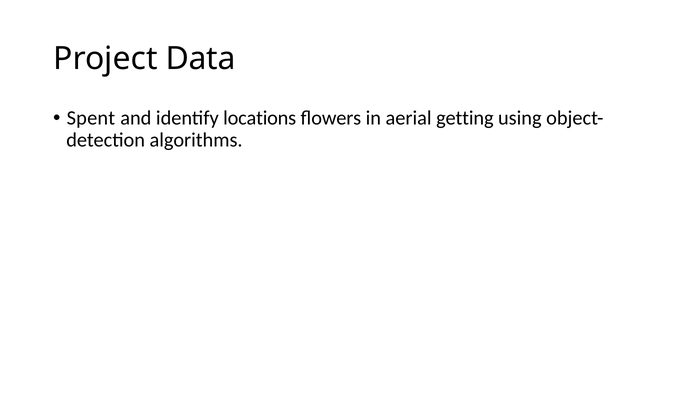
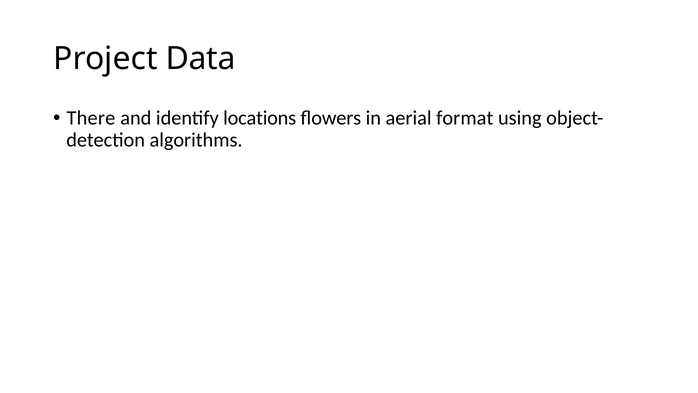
Spent: Spent -> There
getting: getting -> format
